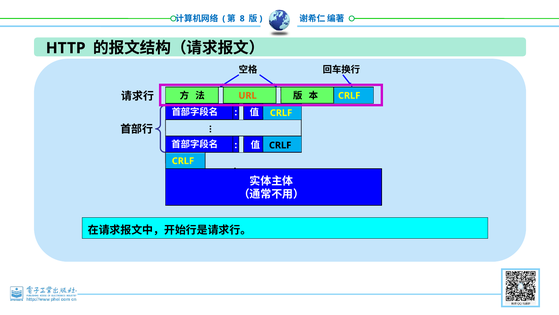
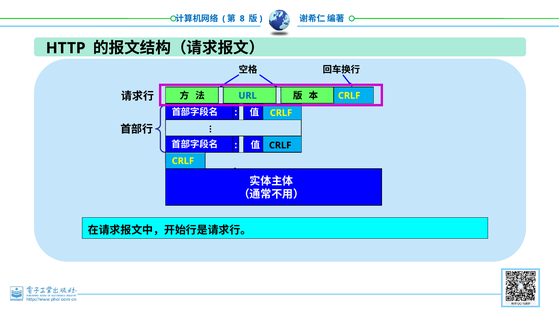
URL colour: orange -> blue
